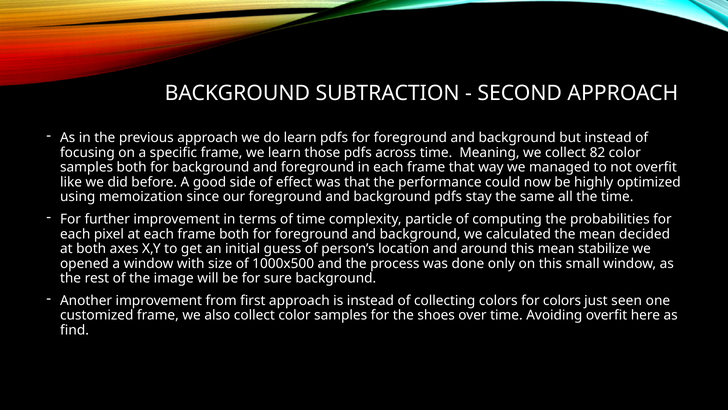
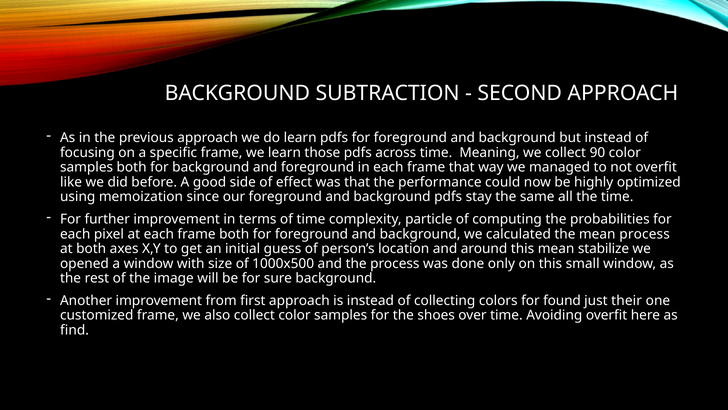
82: 82 -> 90
mean decided: decided -> process
for colors: colors -> found
seen: seen -> their
